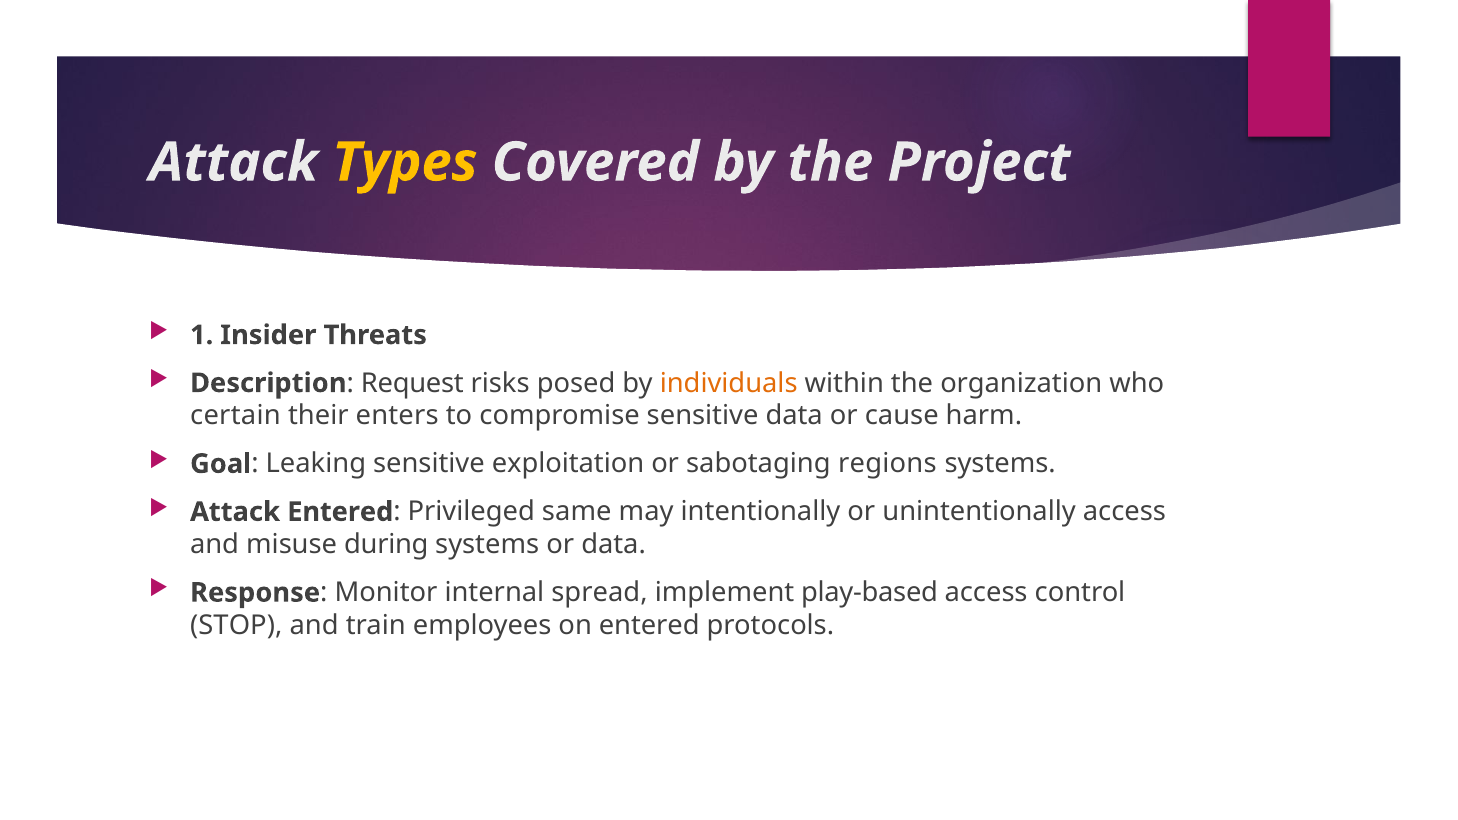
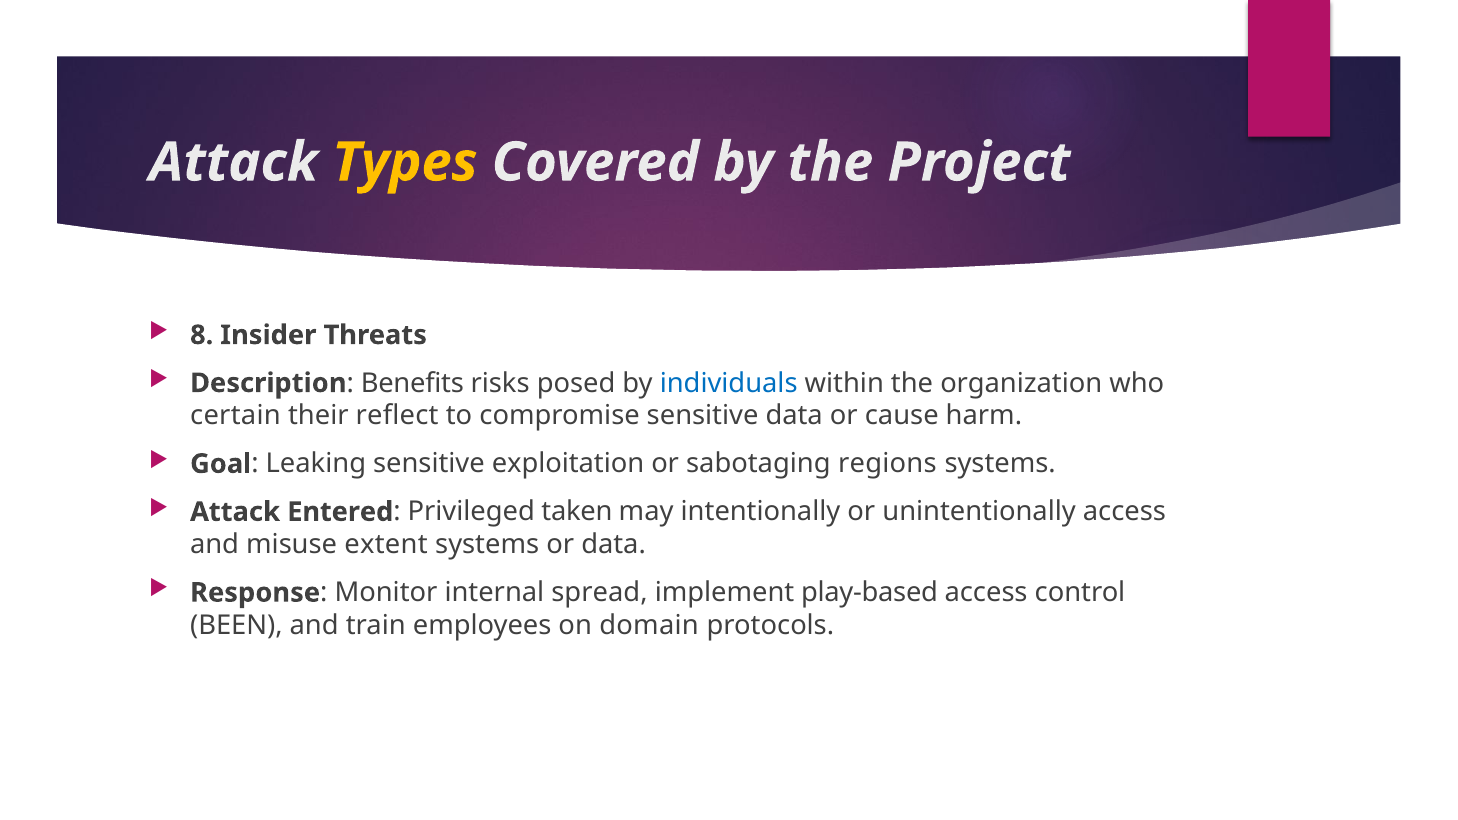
1: 1 -> 8
Request: Request -> Benefits
individuals colour: orange -> blue
enters: enters -> reflect
same: same -> taken
during: during -> extent
STOP: STOP -> BEEN
on entered: entered -> domain
